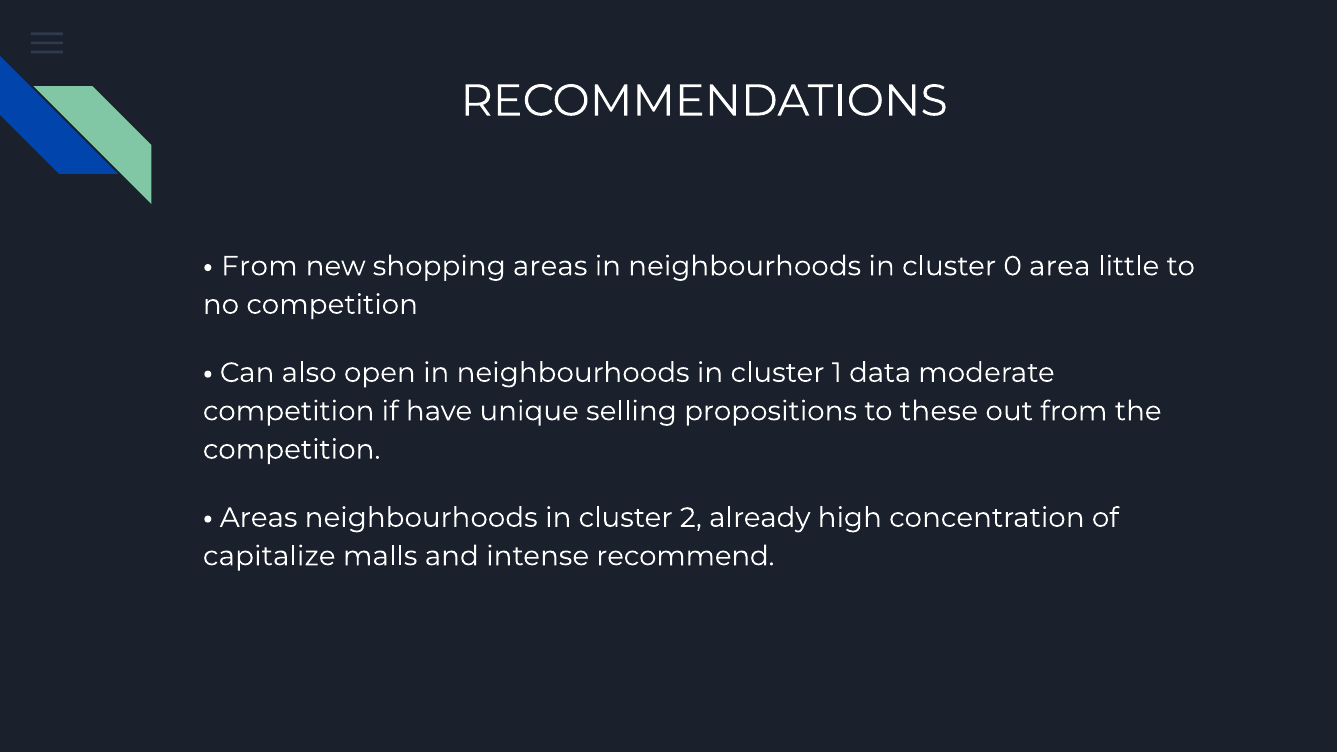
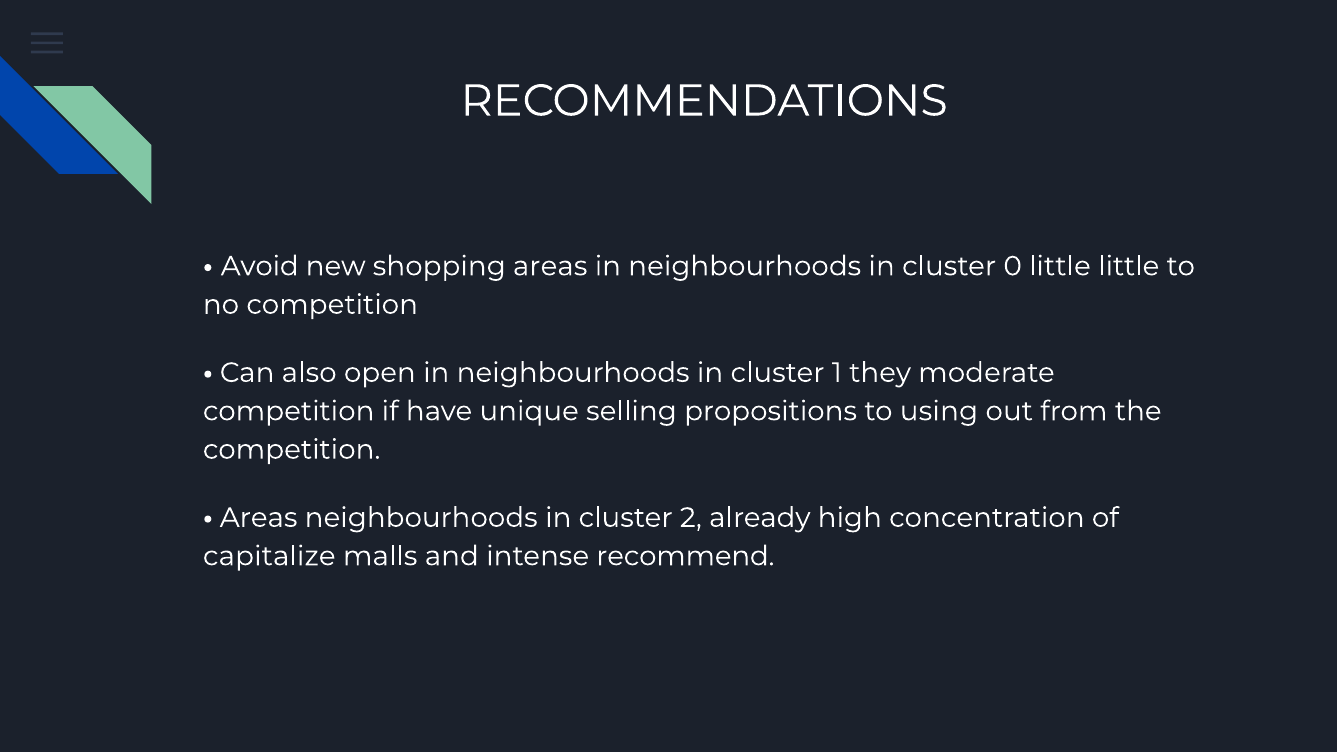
From at (259, 266): From -> Avoid
0 area: area -> little
data: data -> they
these: these -> using
